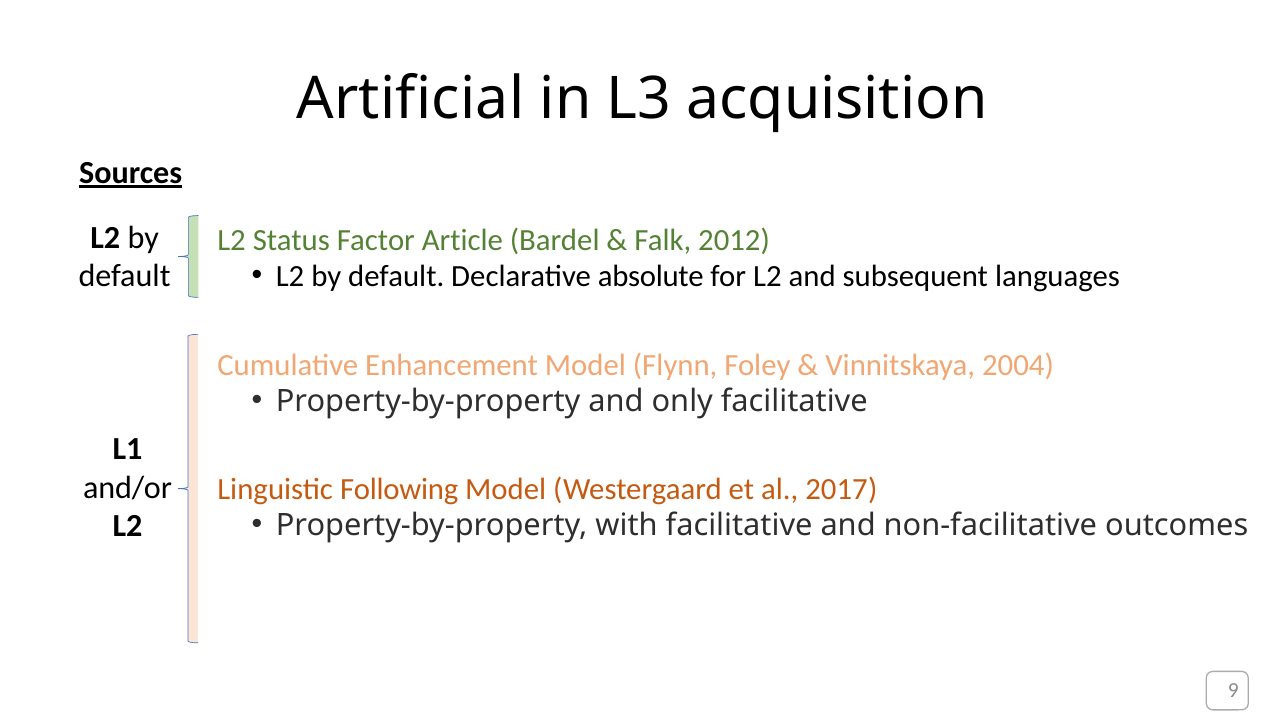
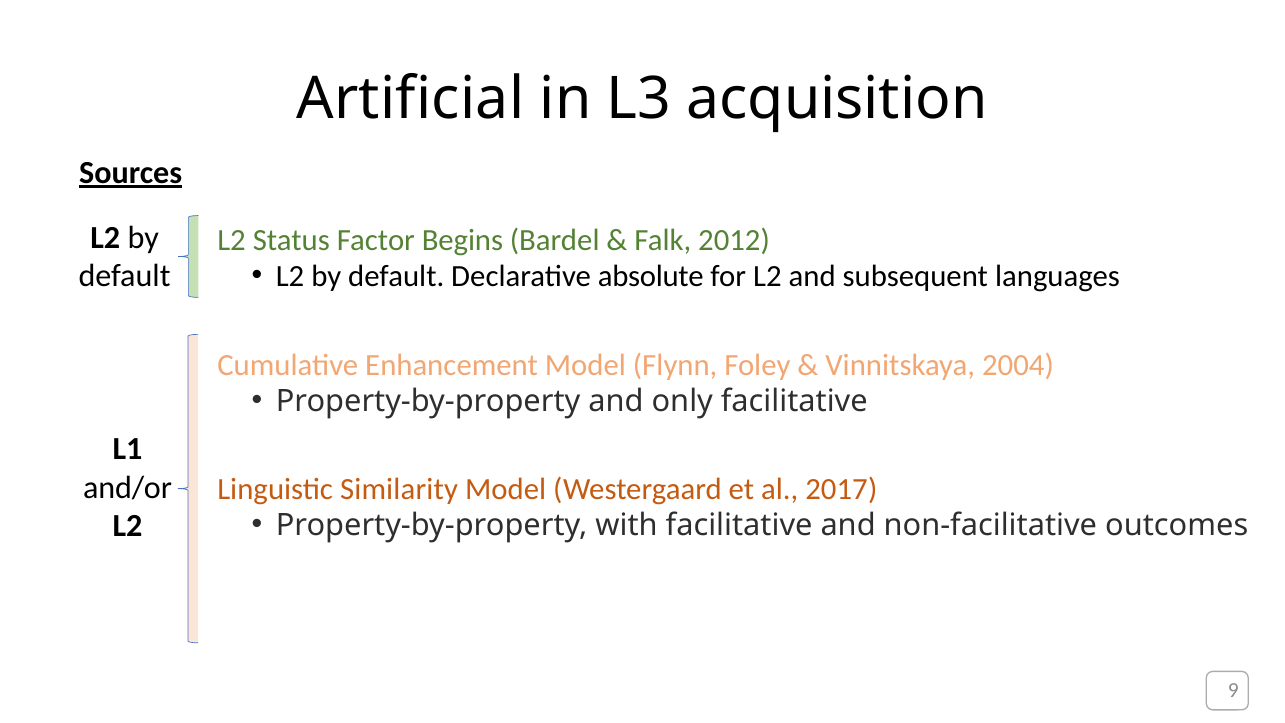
Article: Article -> Begins
Following: Following -> Similarity
